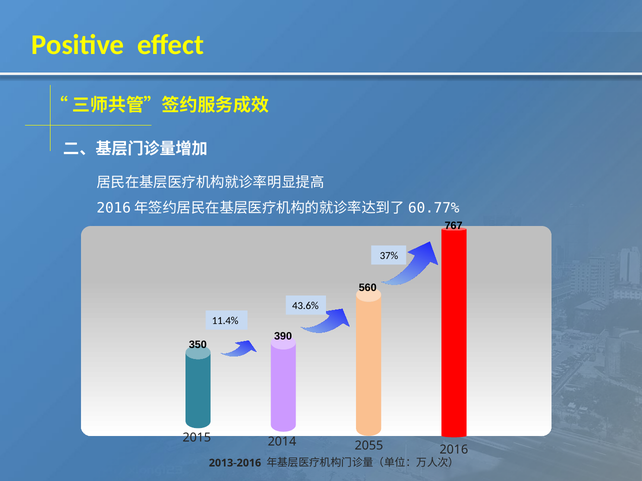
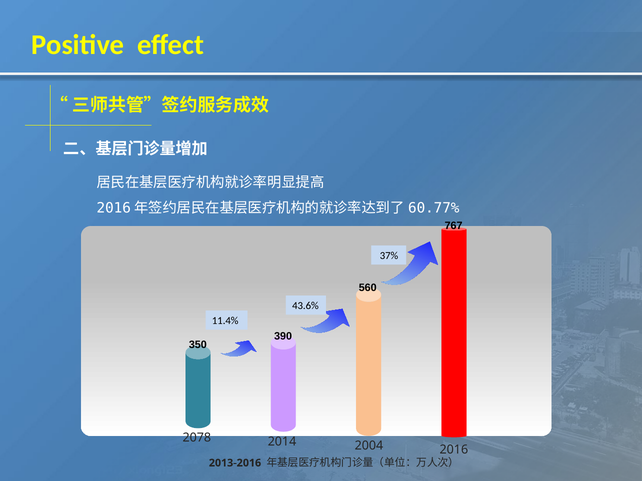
2015: 2015 -> 2078
2055: 2055 -> 2004
